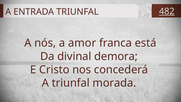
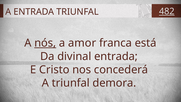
nós underline: none -> present
divinal demora: demora -> entrada
morada: morada -> demora
